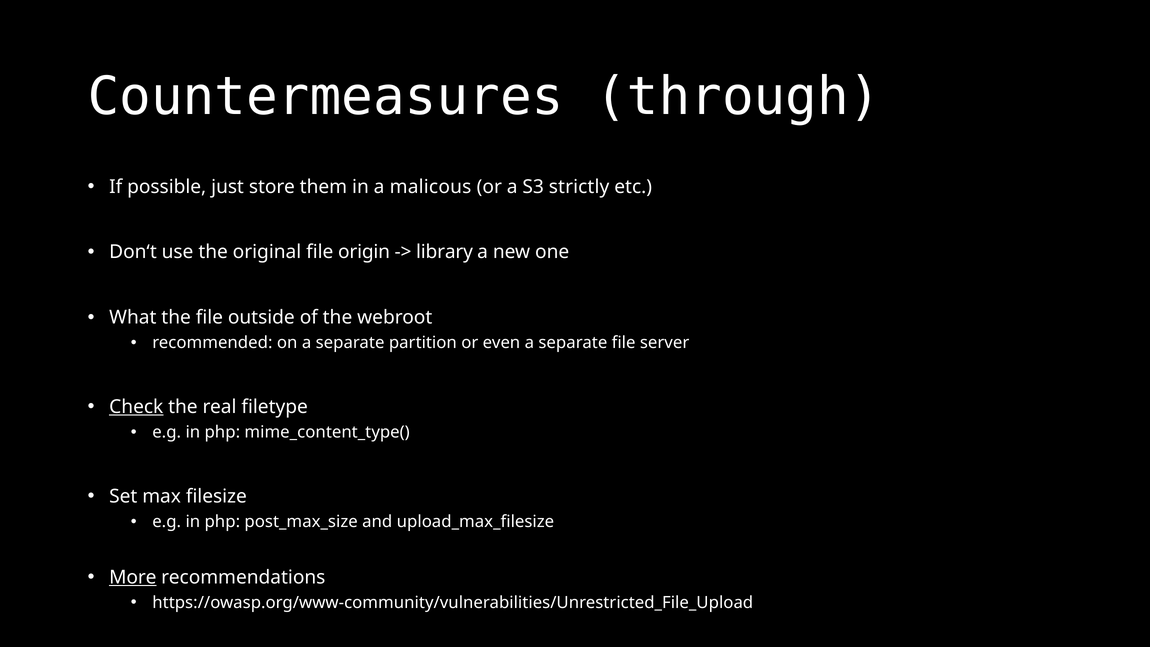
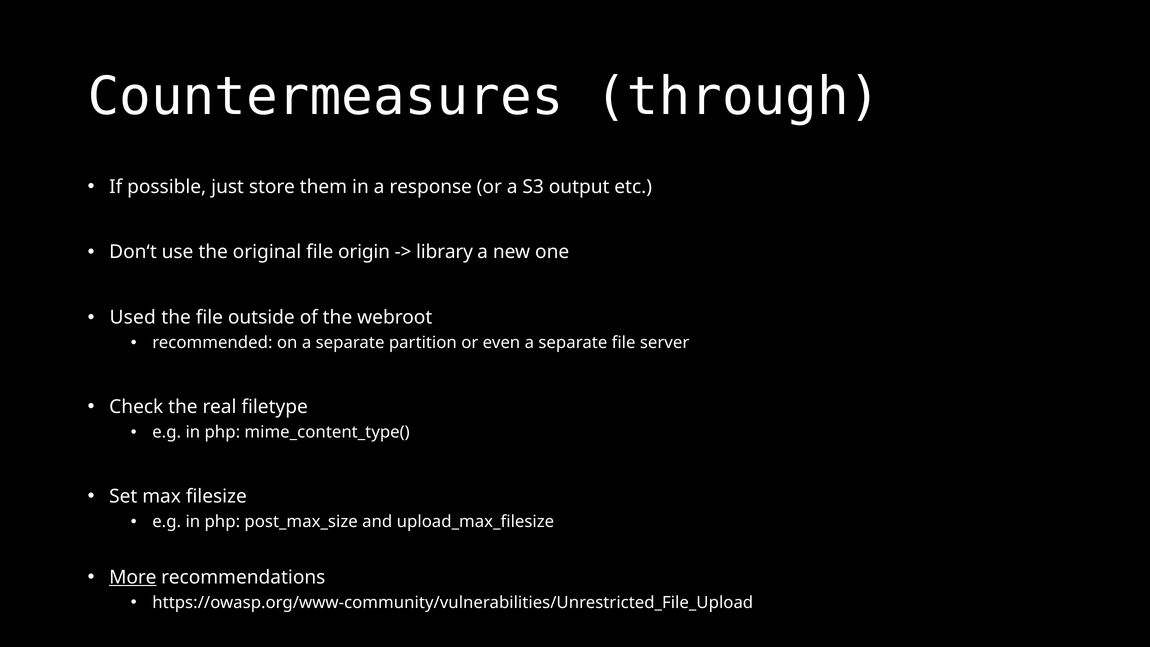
malicous: malicous -> response
strictly: strictly -> output
What: What -> Used
Check underline: present -> none
